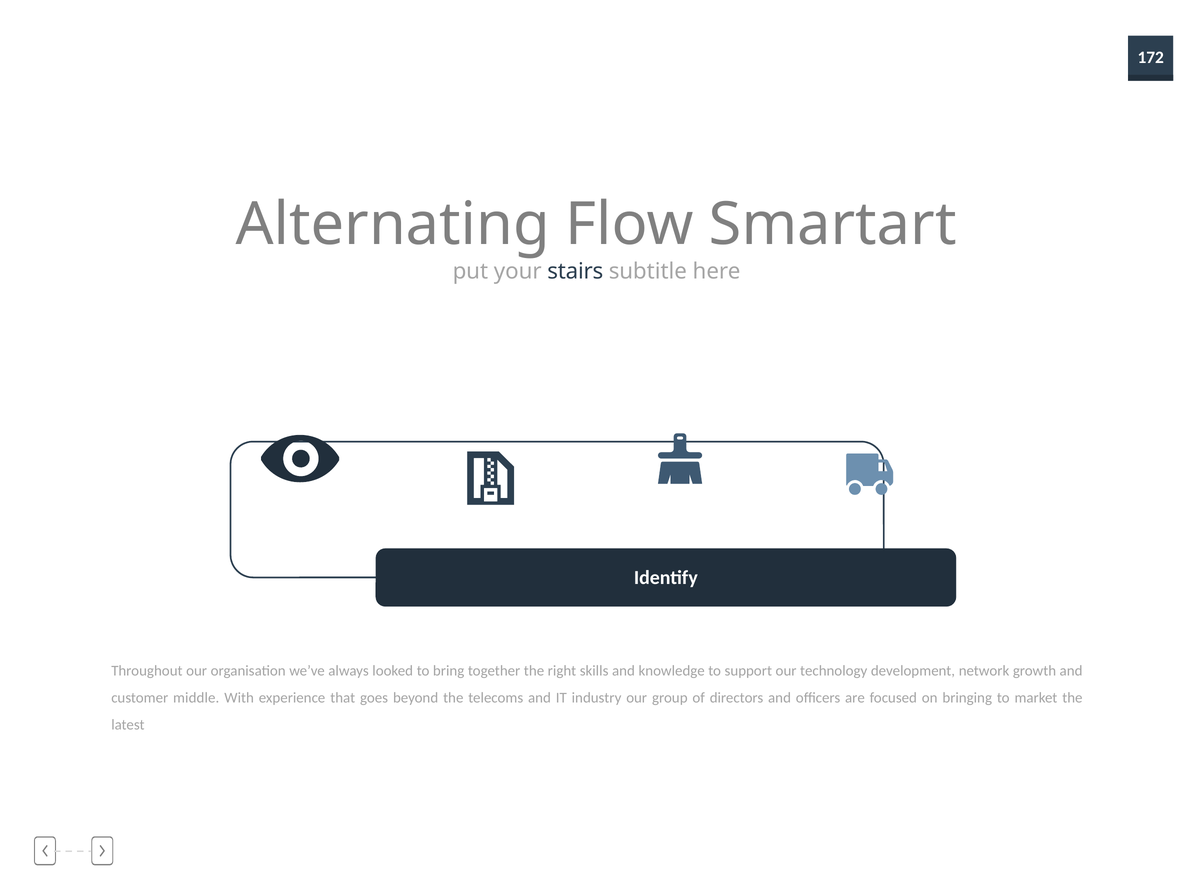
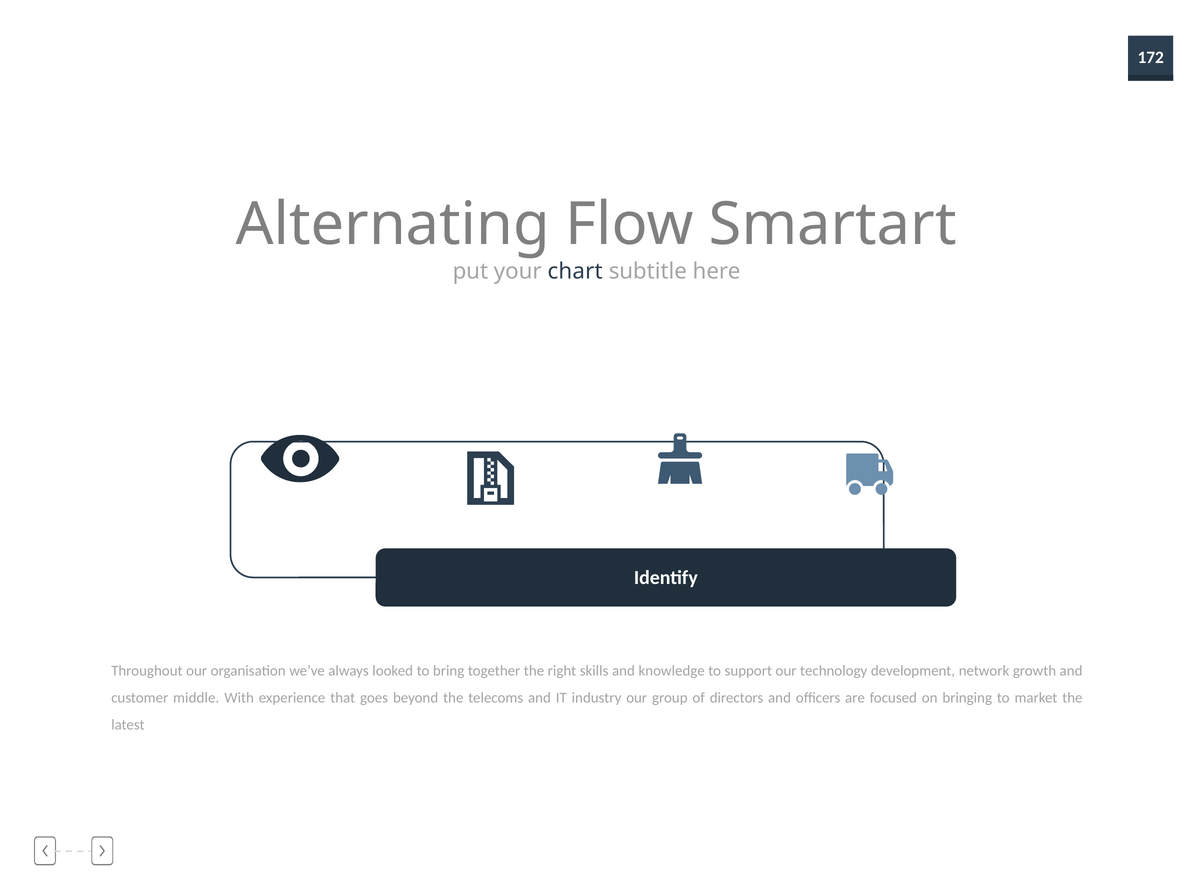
stairs: stairs -> chart
